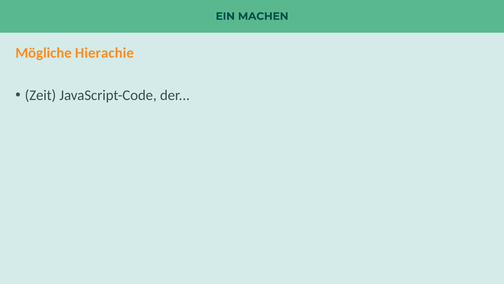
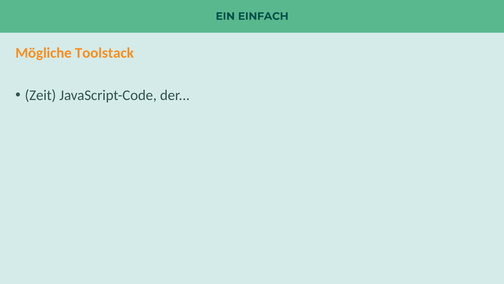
MACHEN: MACHEN -> EINFACH
Hierachie: Hierachie -> Toolstack
